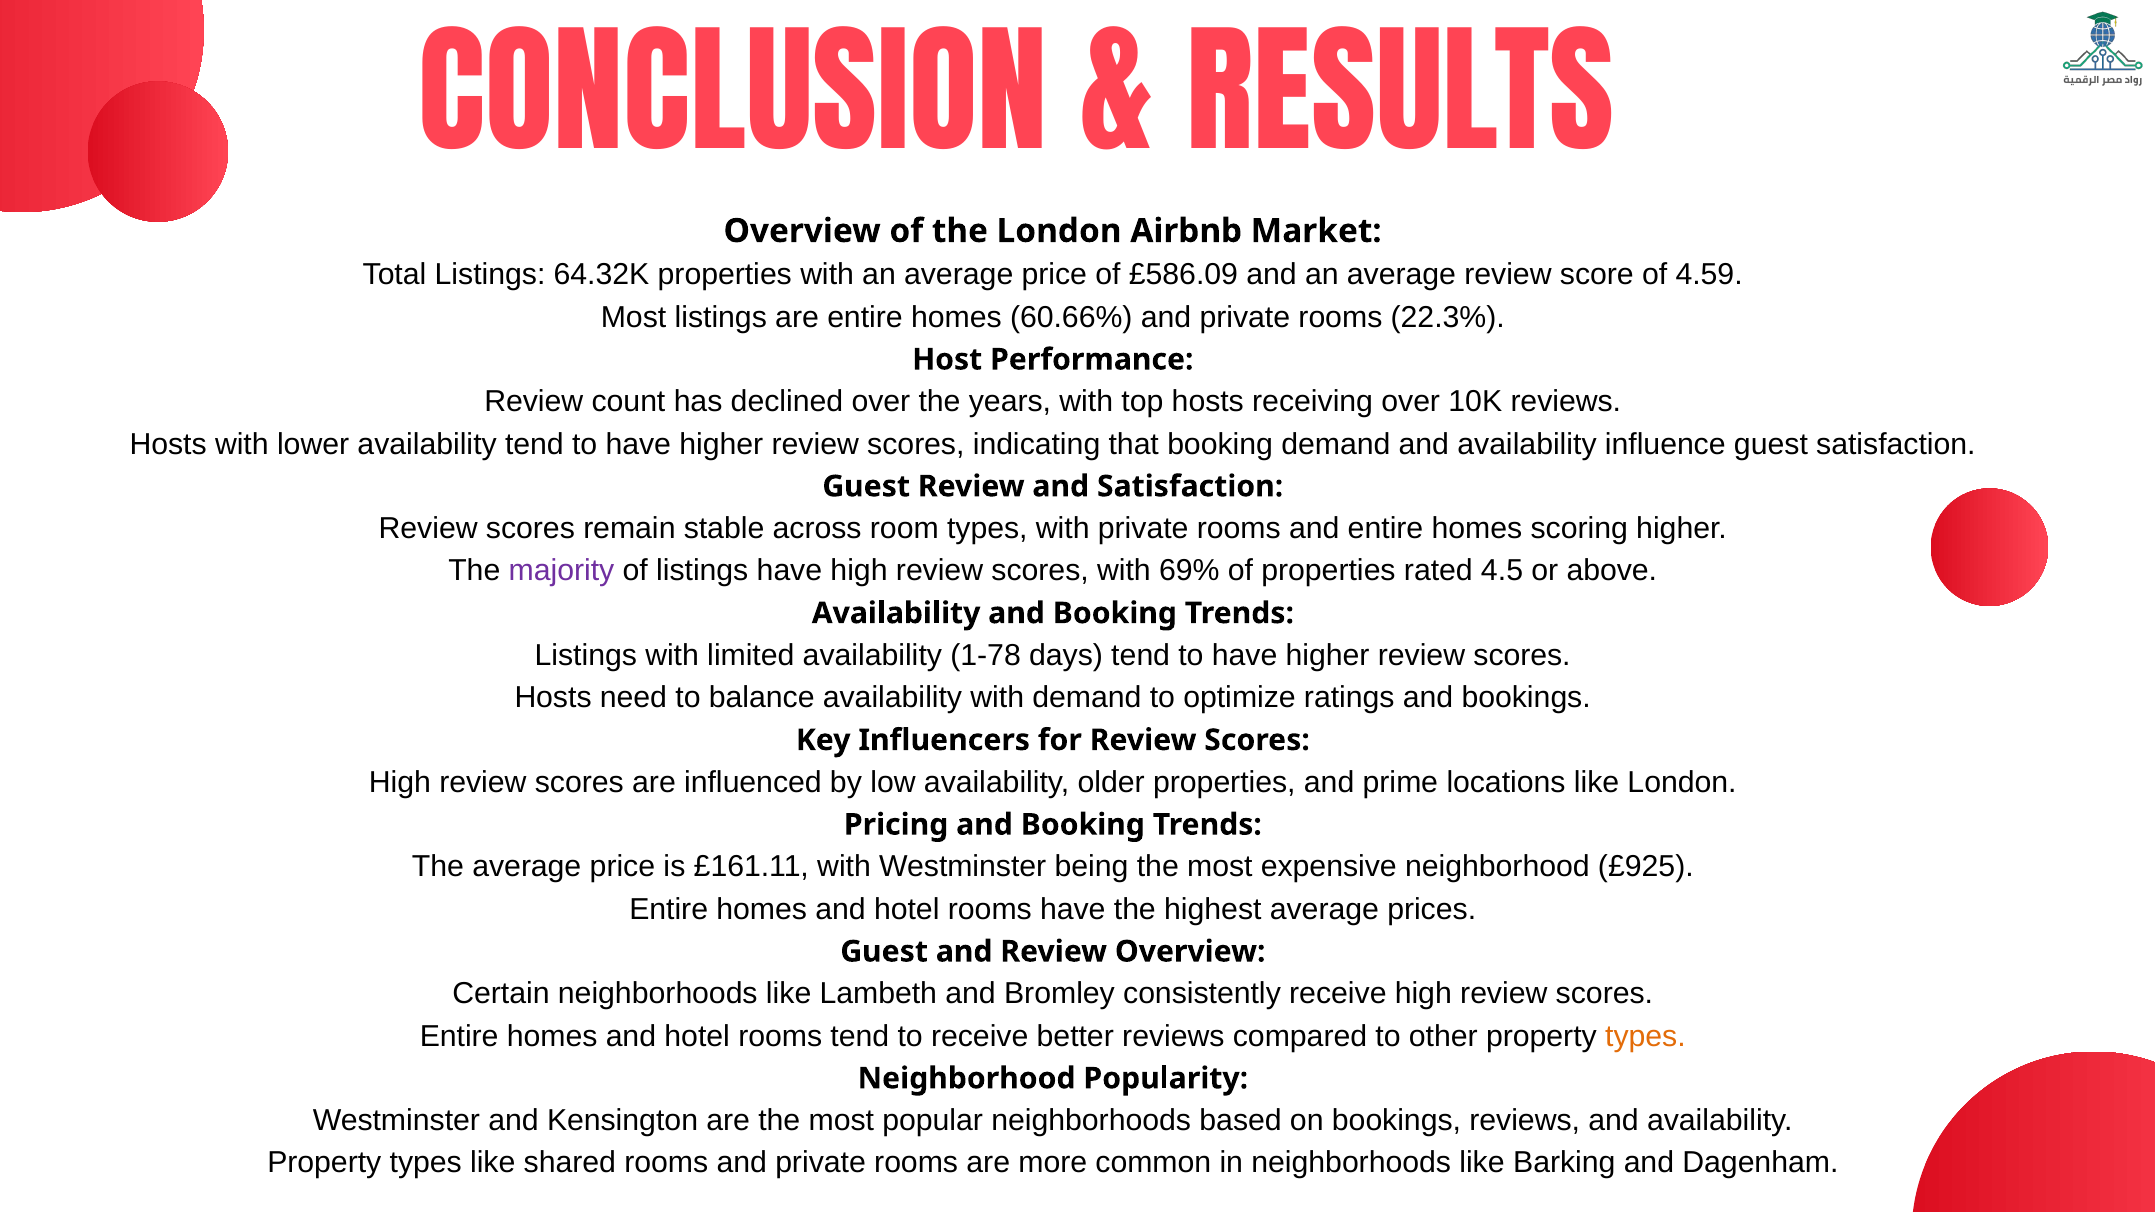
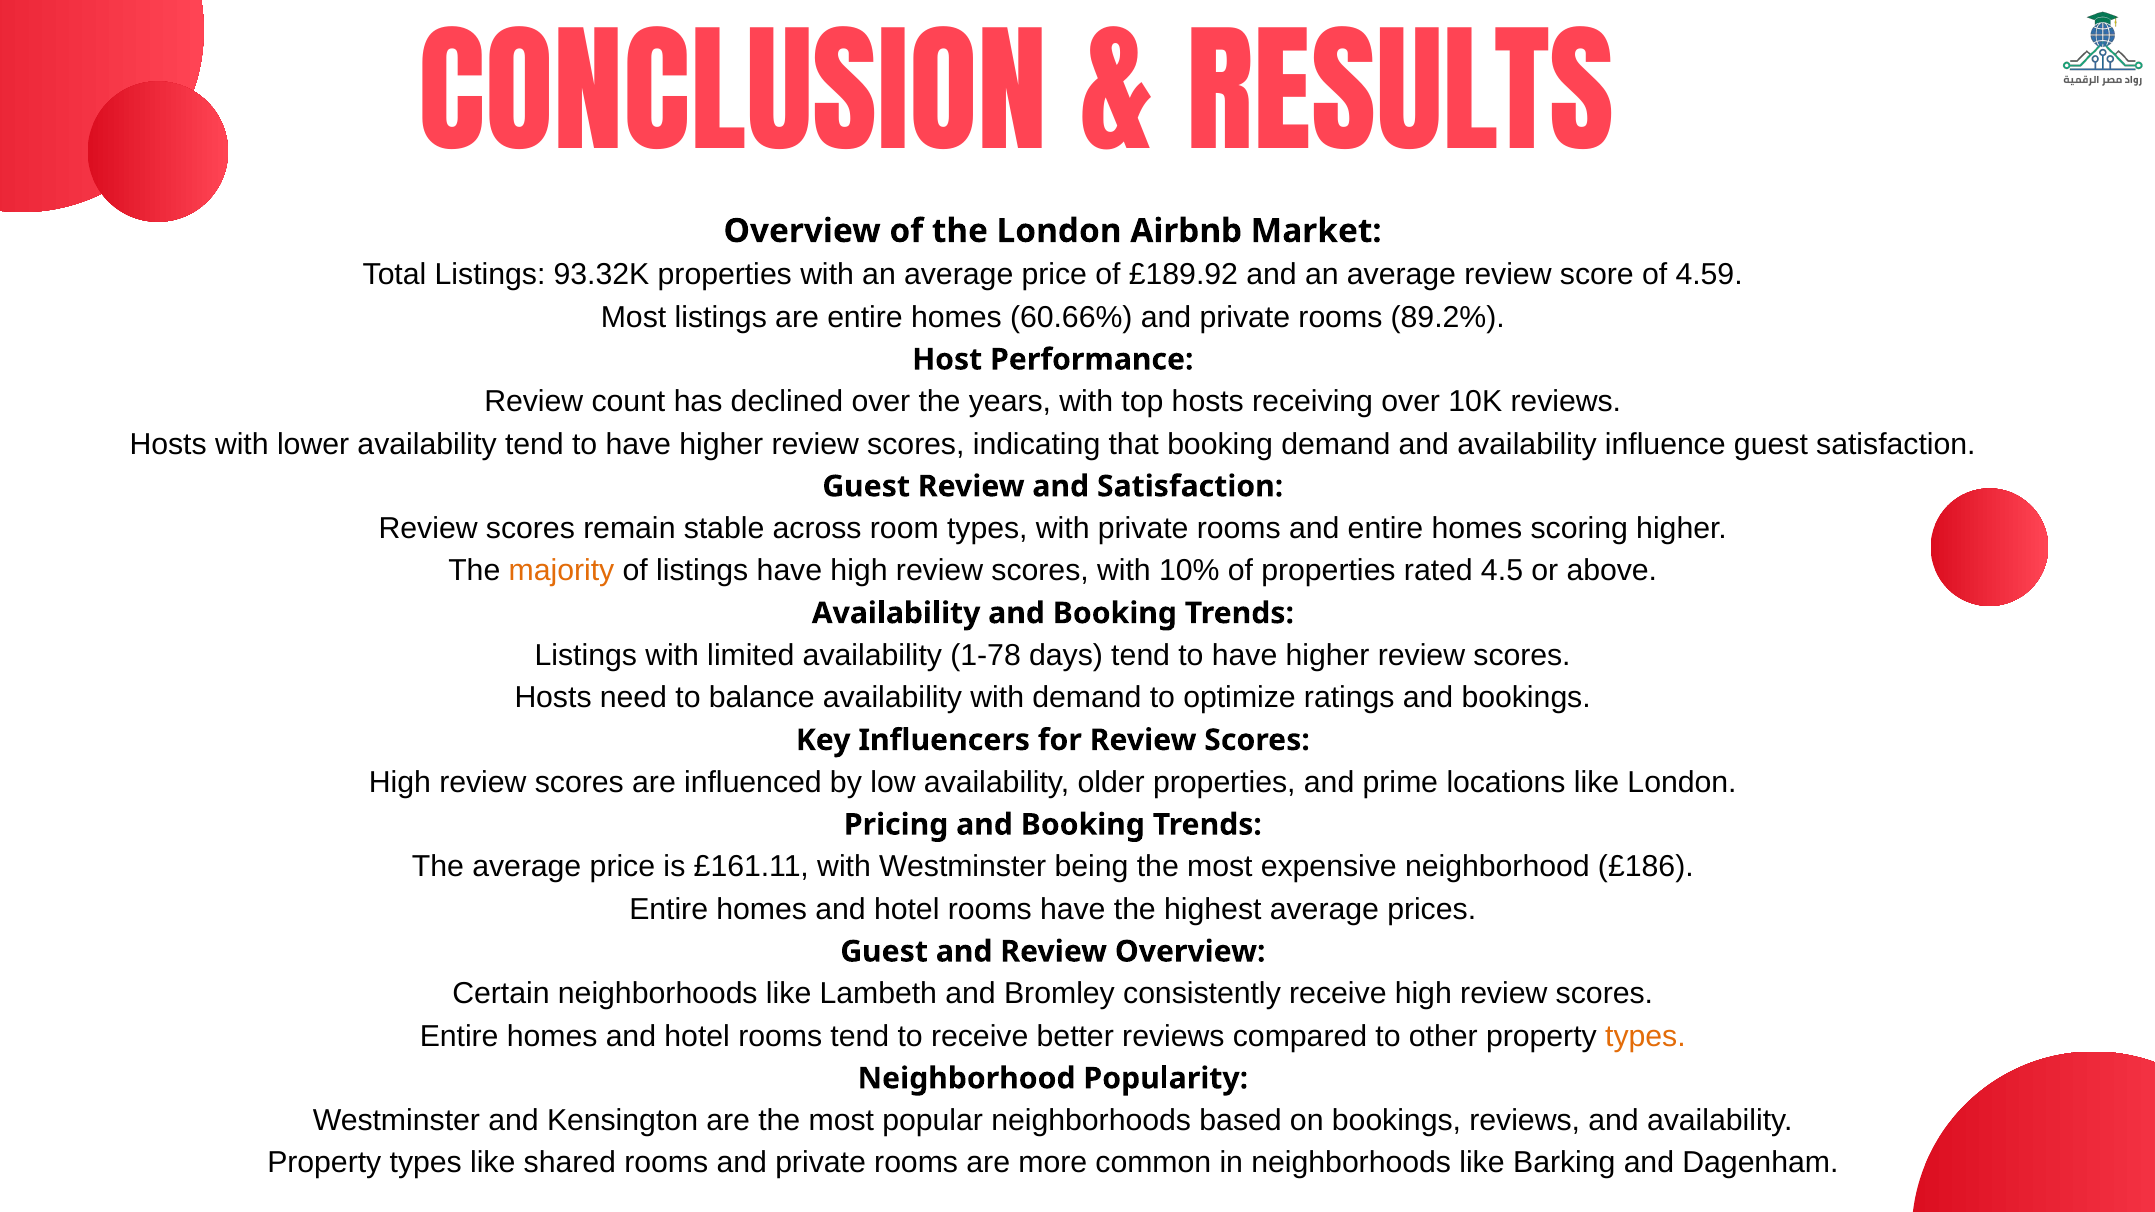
64.32K: 64.32K -> 93.32K
£586.09: £586.09 -> £189.92
22.3%: 22.3% -> 89.2%
majority colour: purple -> orange
69%: 69% -> 10%
£925: £925 -> £186
